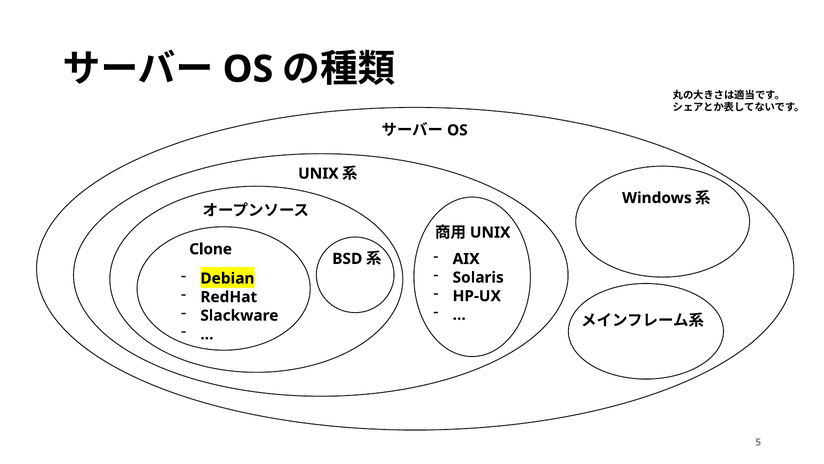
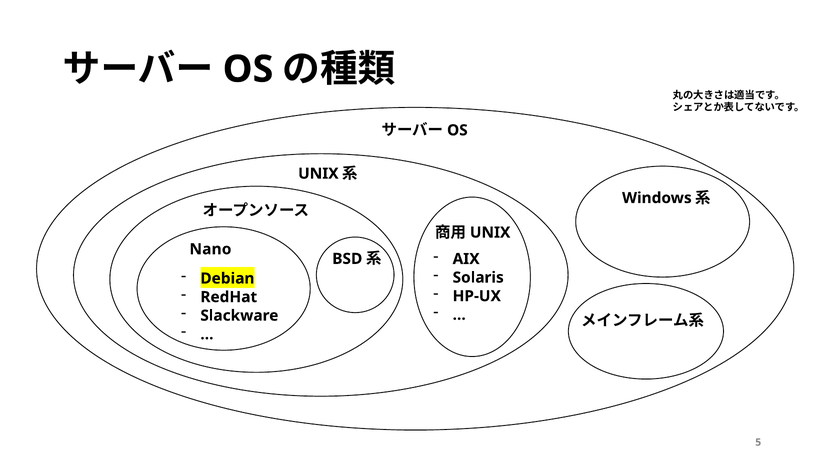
Clone: Clone -> Nano
